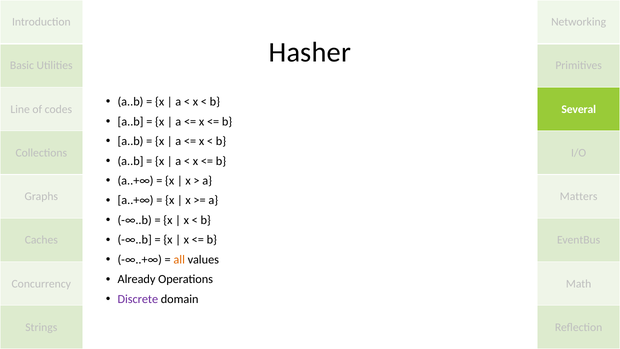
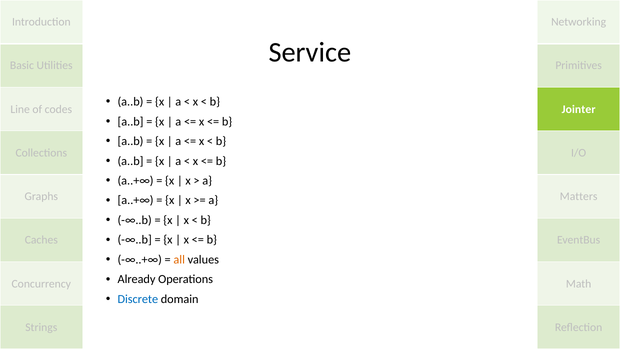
Hasher: Hasher -> Service
Several: Several -> Jointer
Discrete colour: purple -> blue
